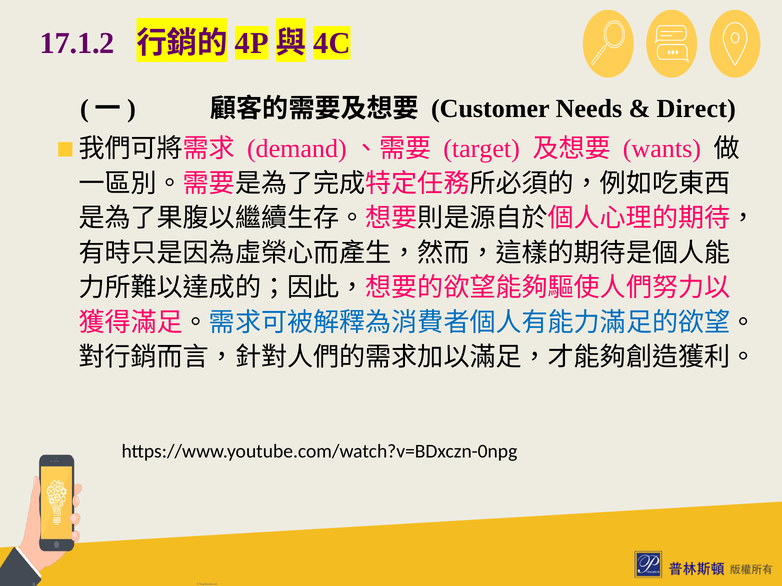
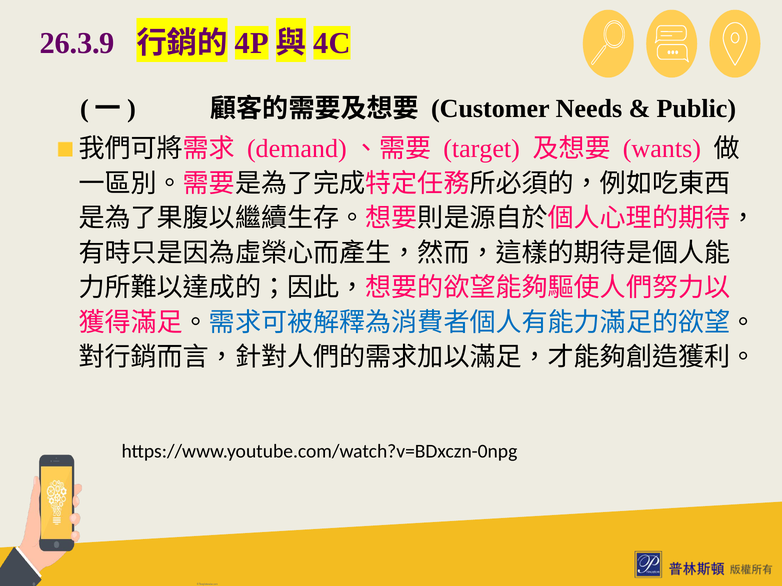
17.1.2: 17.1.2 -> 26.3.9
Direct: Direct -> Public
